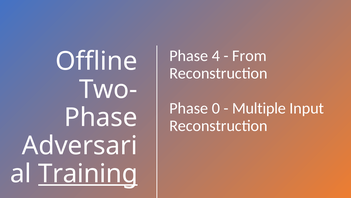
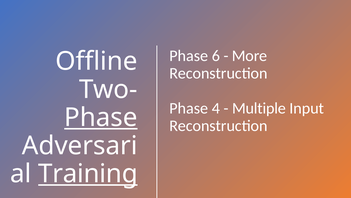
4: 4 -> 6
From: From -> More
0: 0 -> 4
Phase at (101, 117) underline: none -> present
